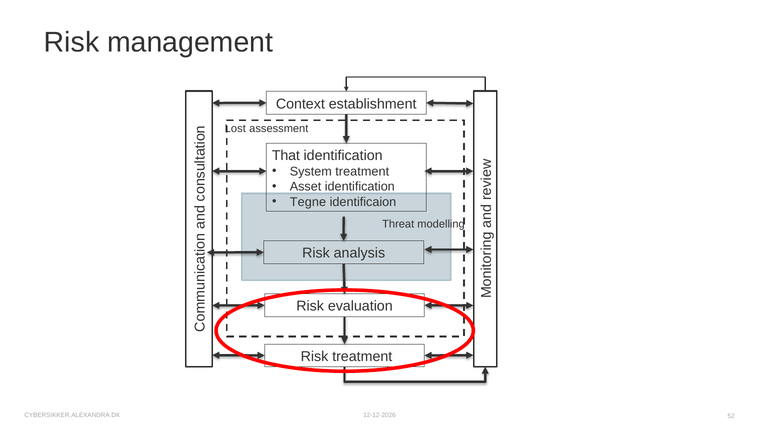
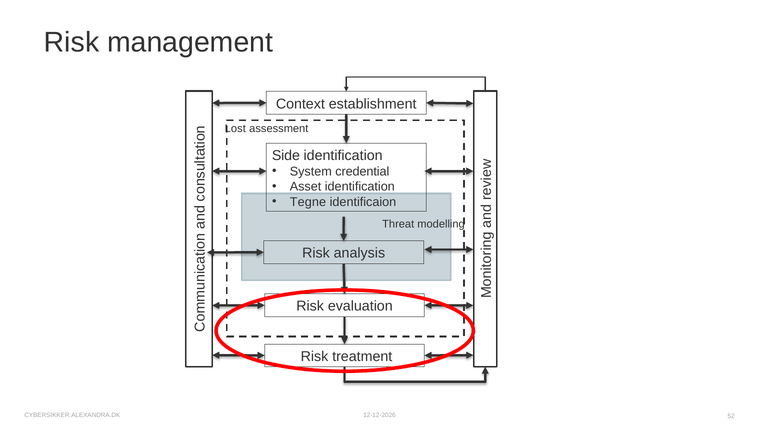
That: That -> Side
System treatment: treatment -> credential
